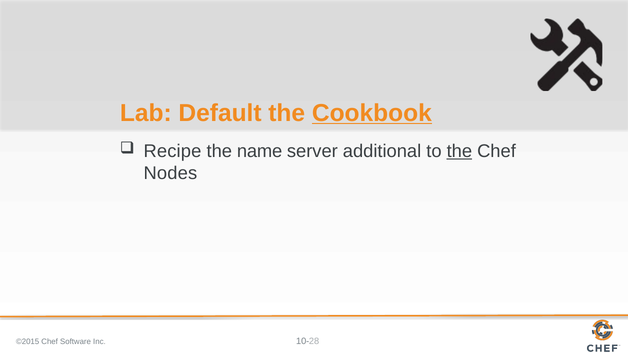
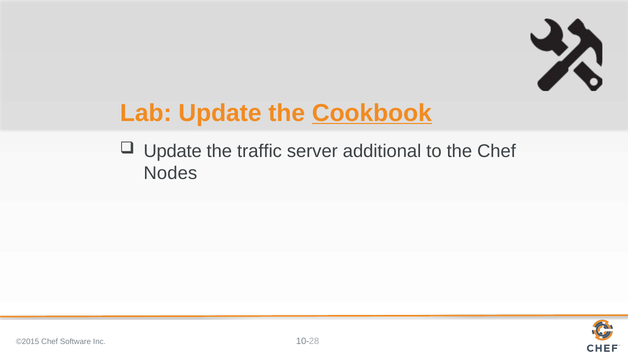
Lab Default: Default -> Update
Recipe at (172, 151): Recipe -> Update
name: name -> traffic
the at (459, 151) underline: present -> none
